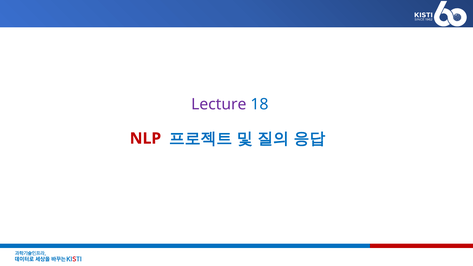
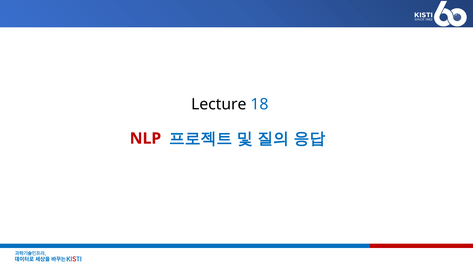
Lecture colour: purple -> black
